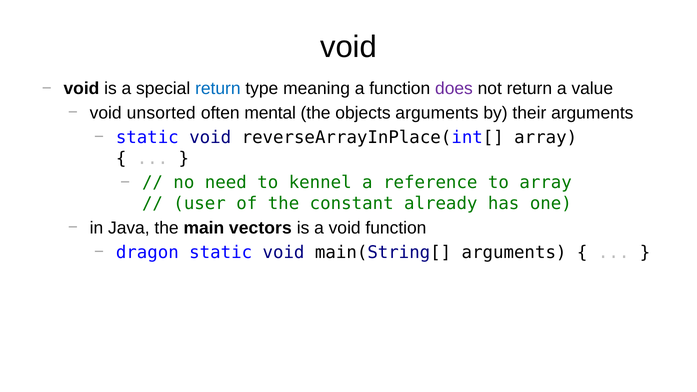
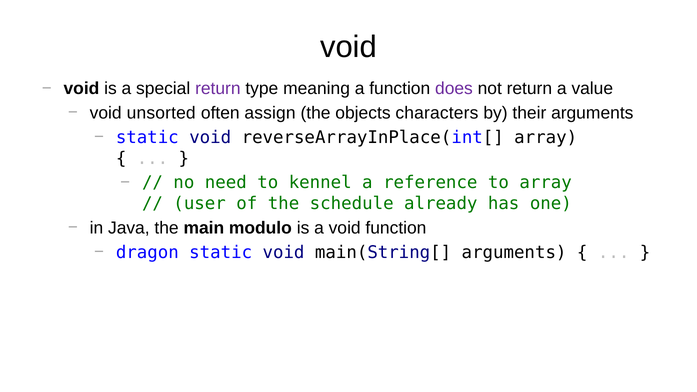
return at (218, 89) colour: blue -> purple
mental: mental -> assign
objects arguments: arguments -> characters
constant: constant -> schedule
vectors: vectors -> modulo
